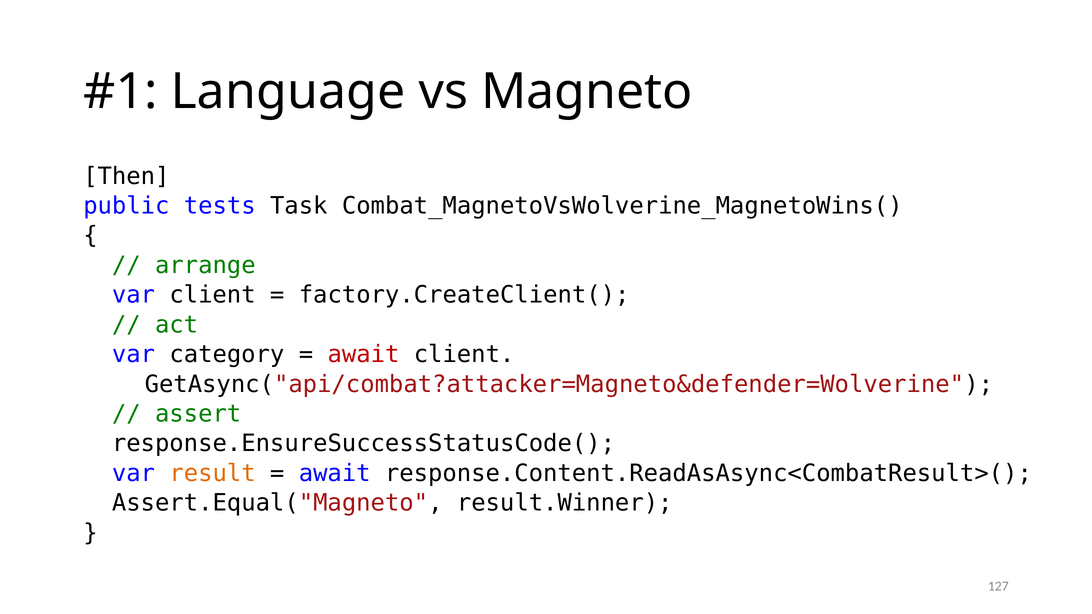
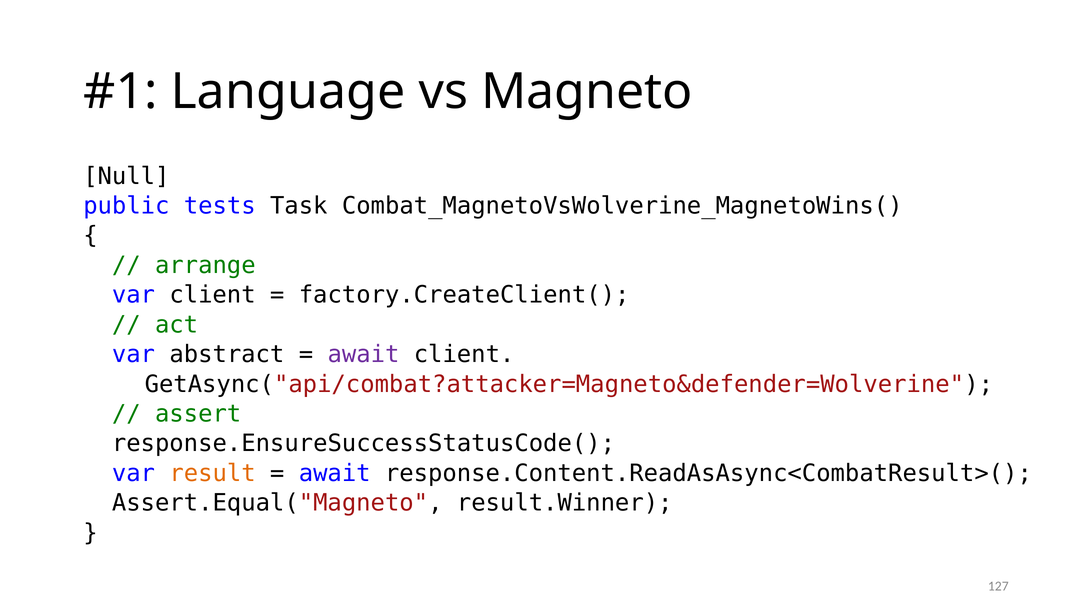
Then: Then -> Null
category: category -> abstract
await at (364, 355) colour: red -> purple
